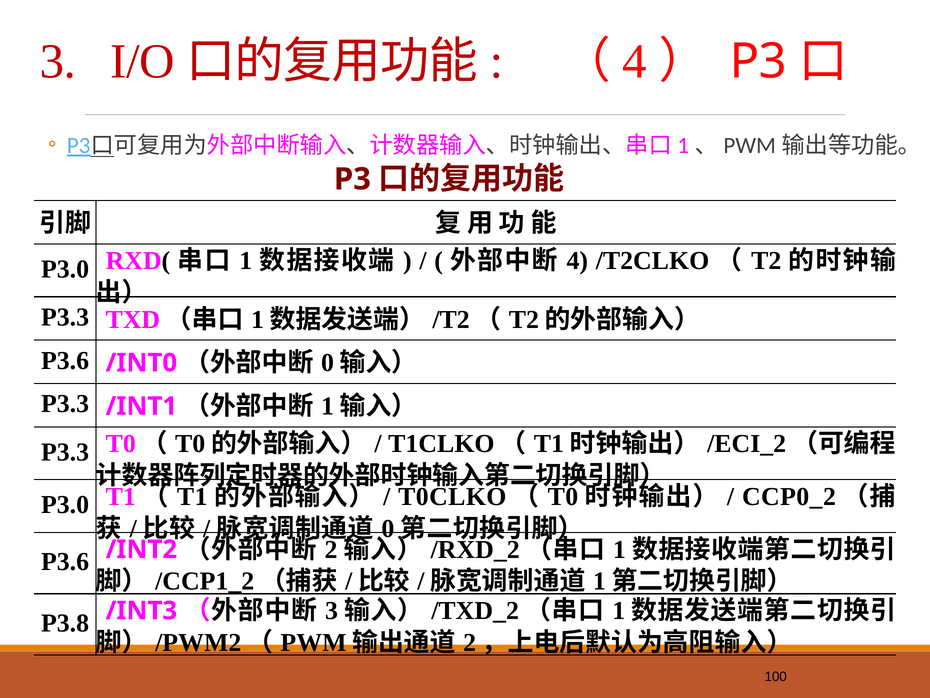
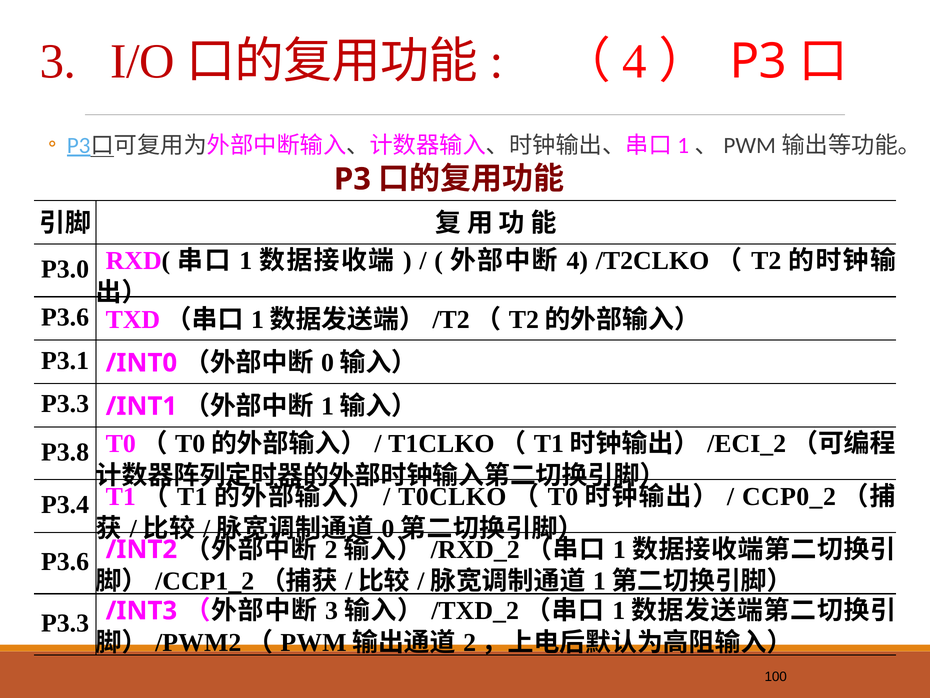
P3.3 at (65, 317): P3.3 -> P3.6
P3.6 at (65, 360): P3.6 -> P3.1
P3.3 at (65, 452): P3.3 -> P3.8
P3.0 at (65, 504): P3.0 -> P3.4
P3.8 at (65, 623): P3.8 -> P3.3
